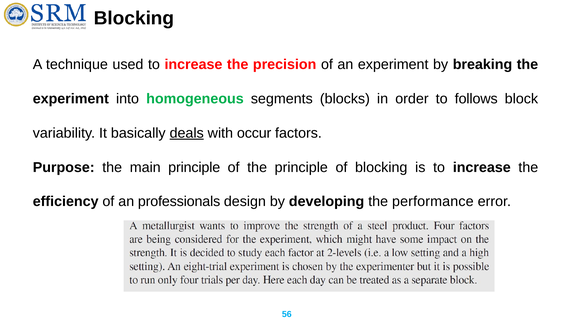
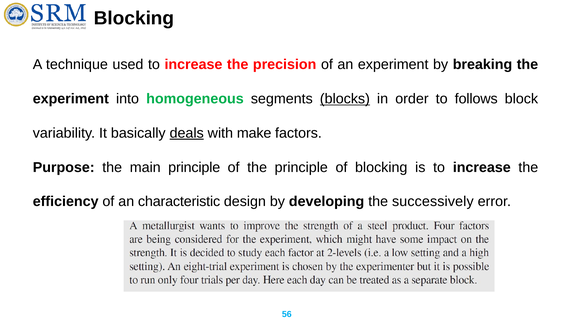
blocks underline: none -> present
occur: occur -> make
professionals: professionals -> characteristic
performance: performance -> successively
